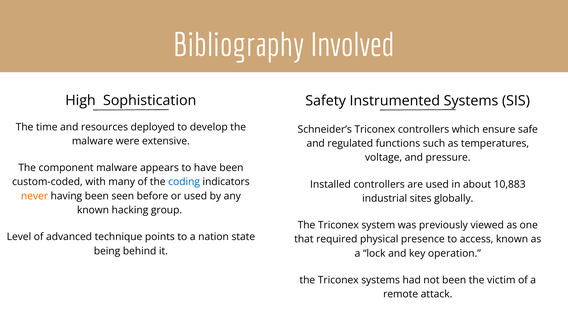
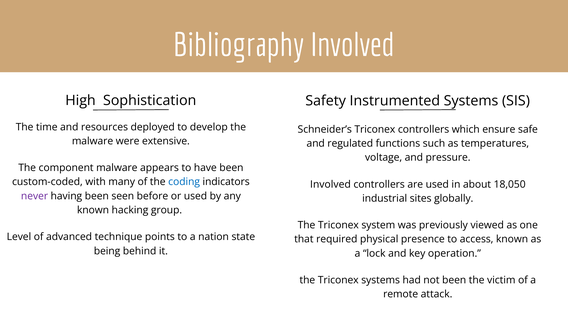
Installed at (330, 185): Installed -> Involved
10,883: 10,883 -> 18,050
never colour: orange -> purple
